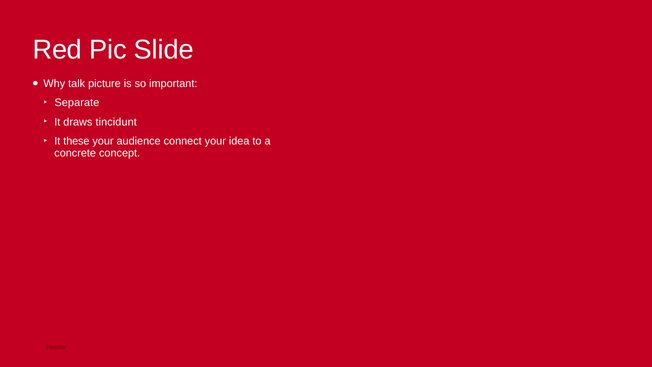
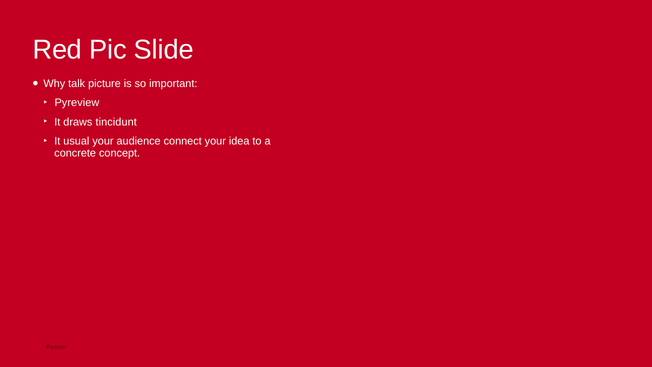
Separate: Separate -> Pyreview
these: these -> usual
